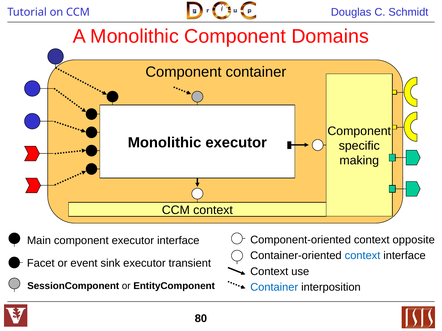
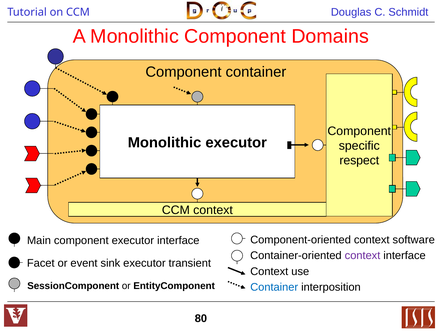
making: making -> respect
opposite: opposite -> software
context at (363, 256) colour: blue -> purple
